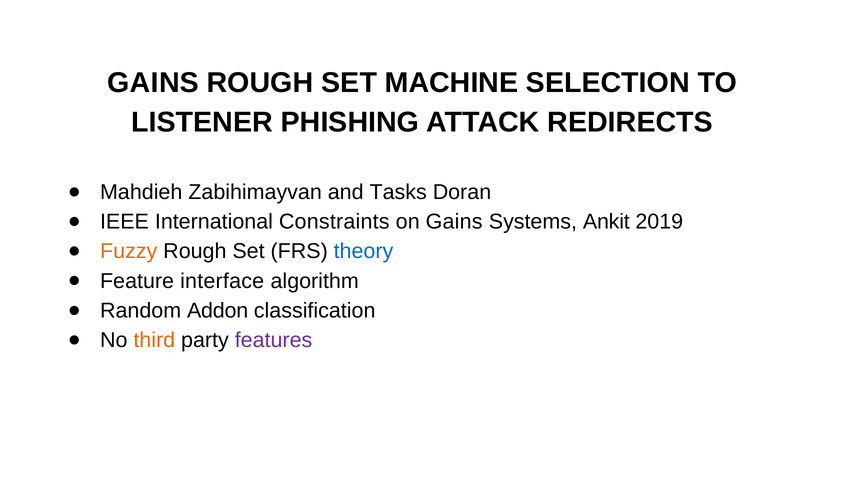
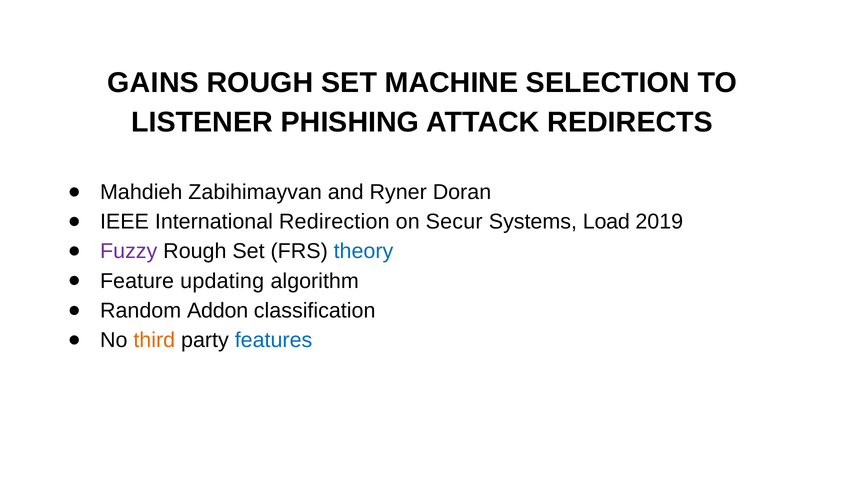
Tasks: Tasks -> Ryner
Constraints: Constraints -> Redirection
on Gains: Gains -> Secur
Ankit: Ankit -> Load
Fuzzy colour: orange -> purple
interface: interface -> updating
features colour: purple -> blue
